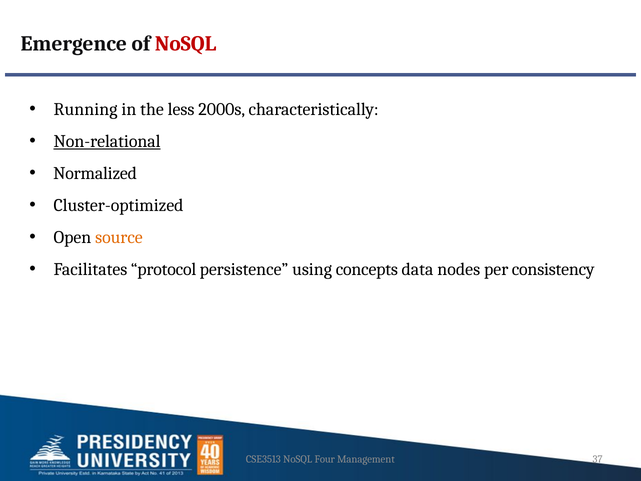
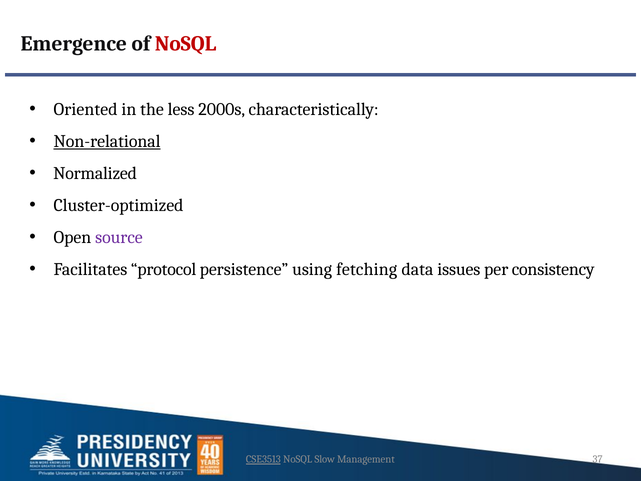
Running: Running -> Oriented
source colour: orange -> purple
concepts: concepts -> fetching
nodes: nodes -> issues
CSE3513 underline: none -> present
Four: Four -> Slow
